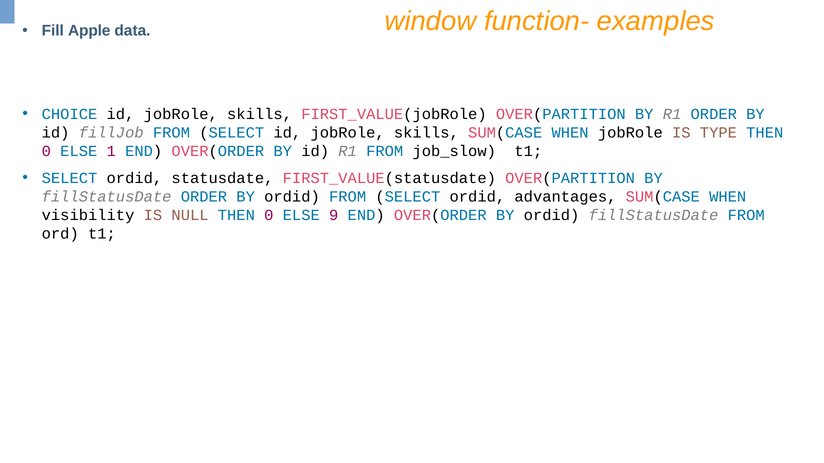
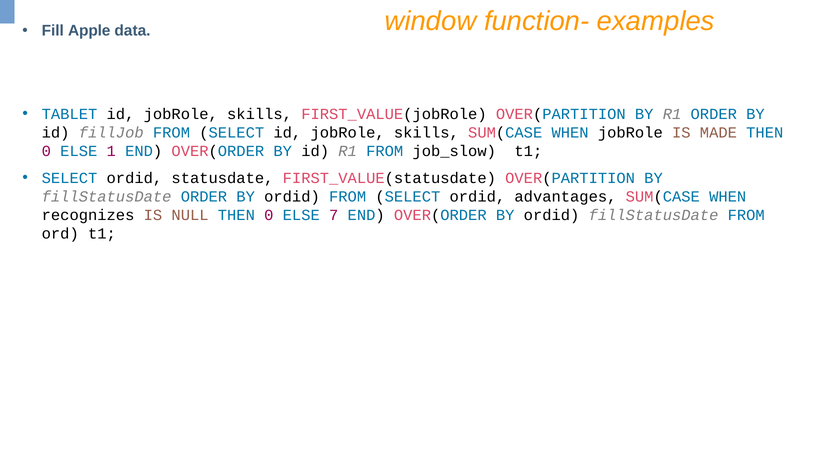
CHOICE: CHOICE -> TABLET
TYPE: TYPE -> MADE
visibility: visibility -> recognizes
9: 9 -> 7
